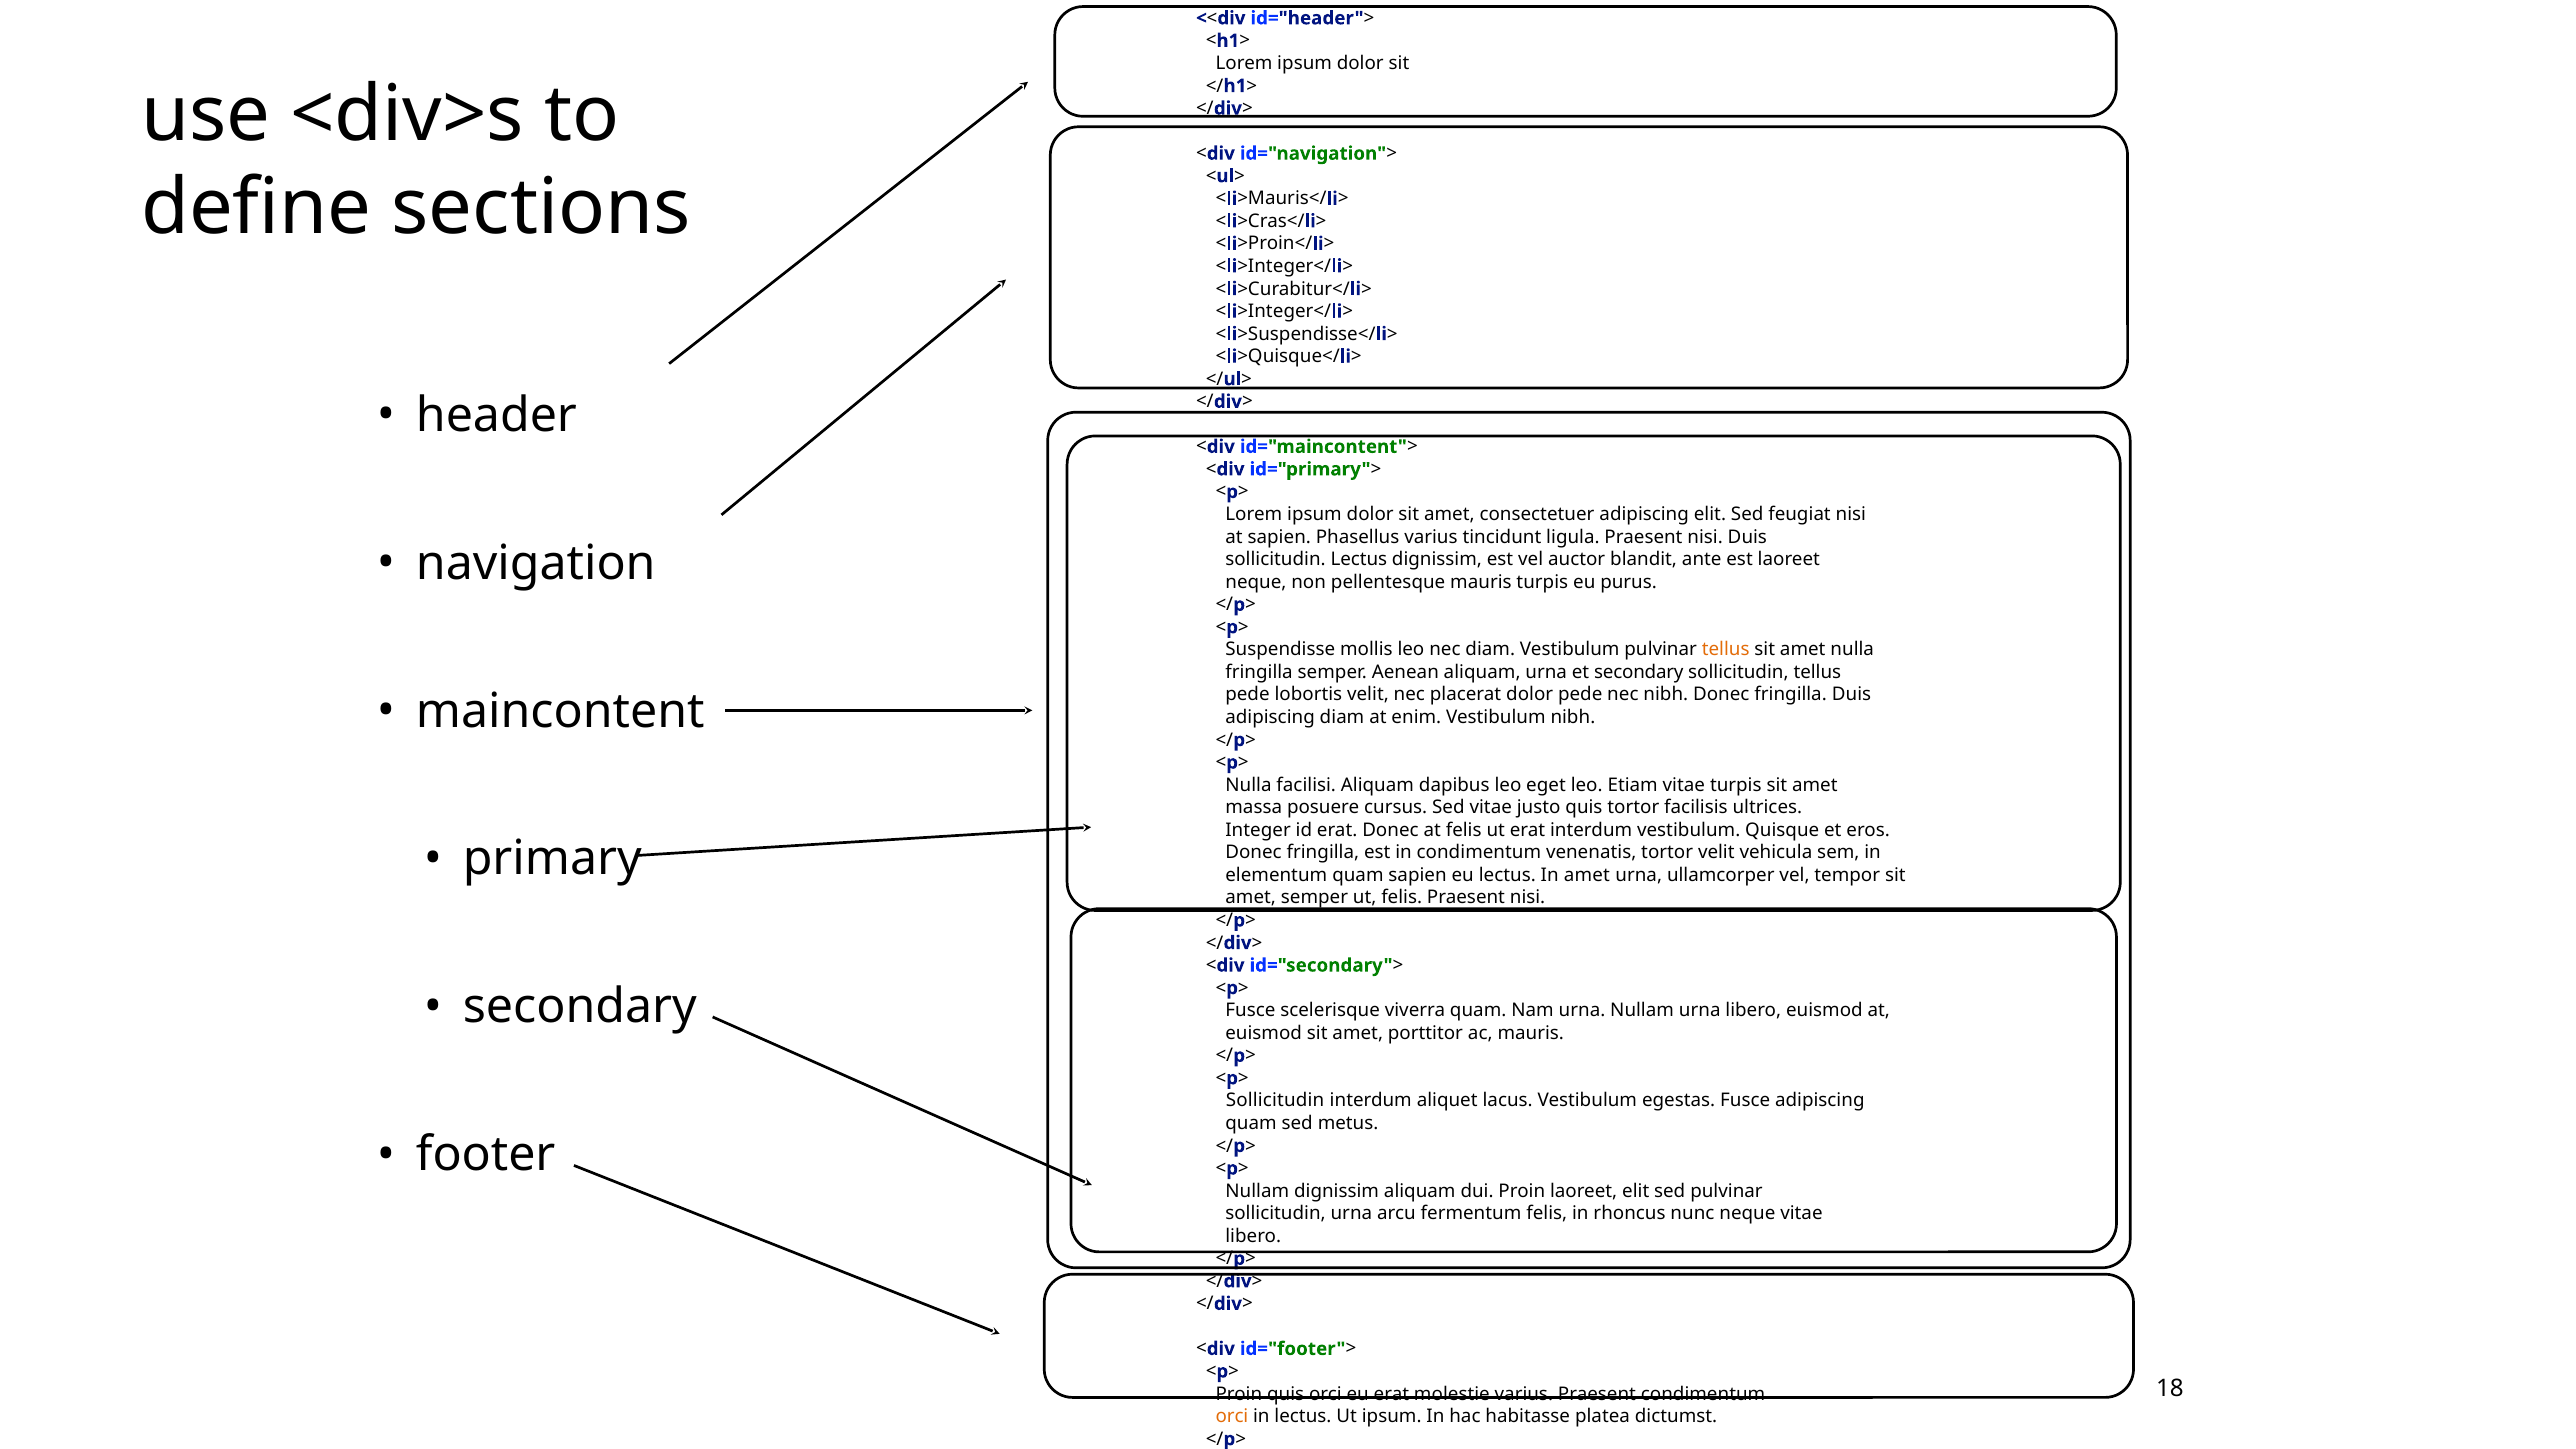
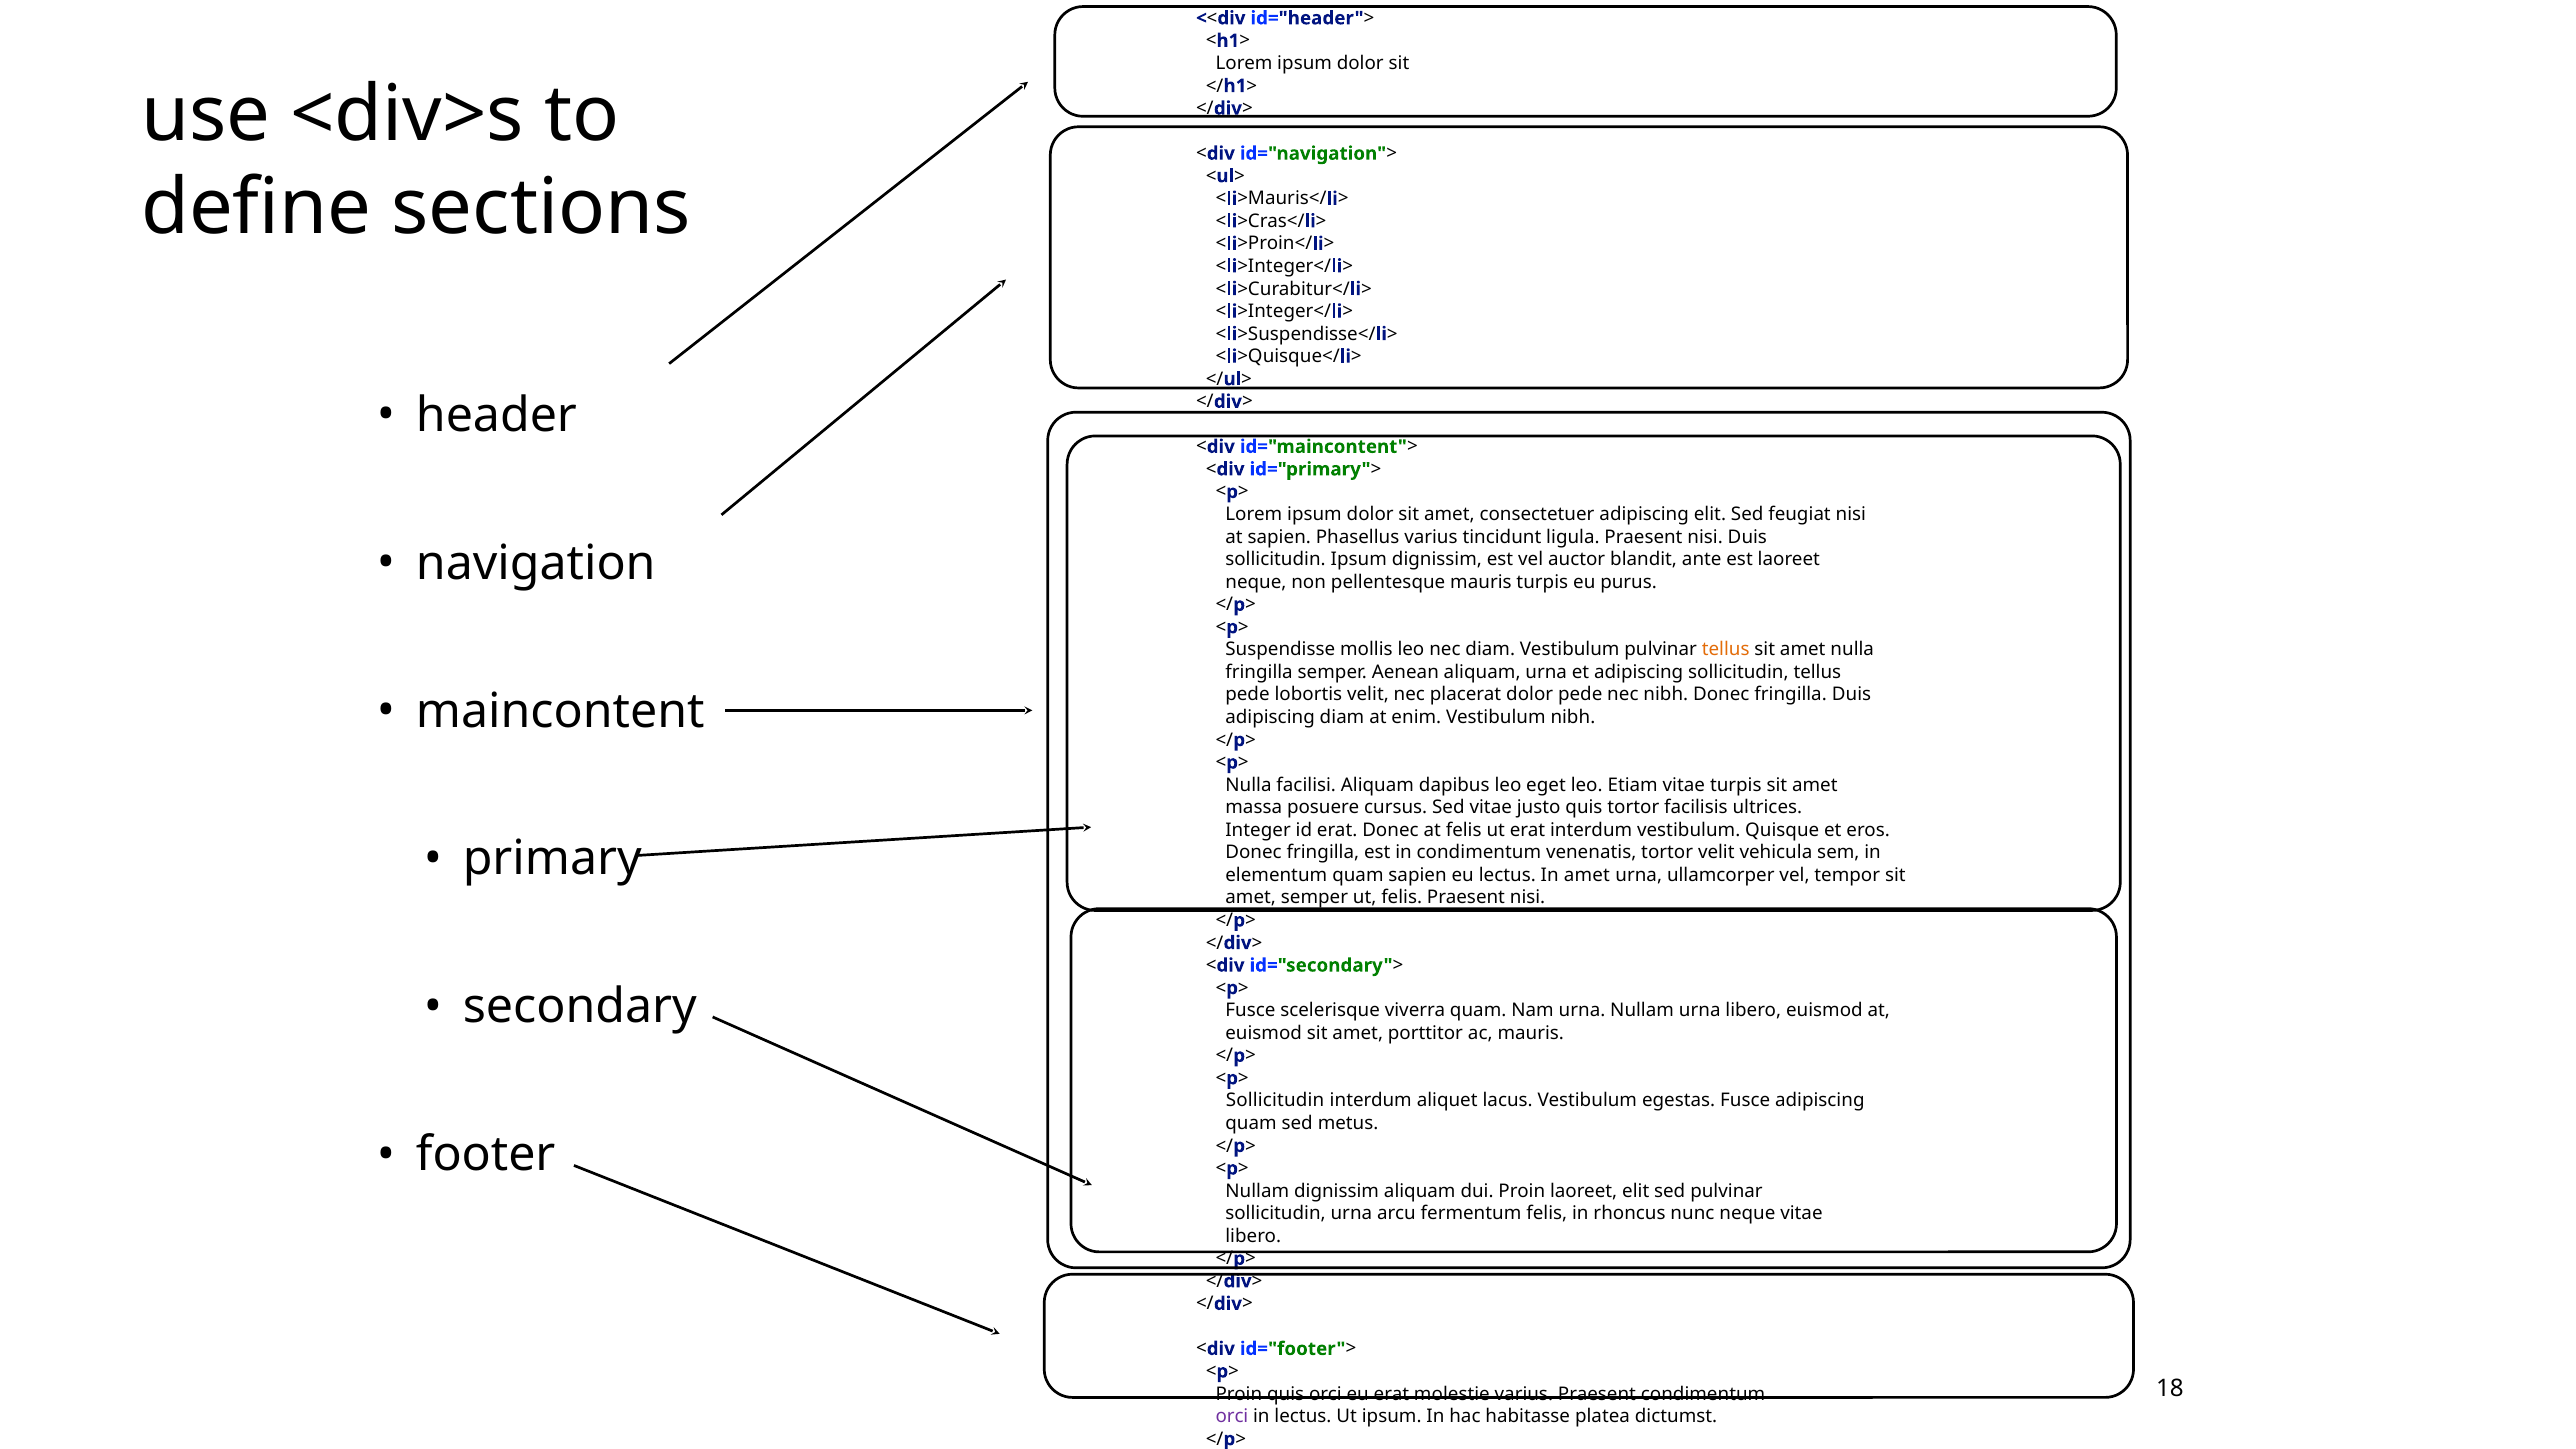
sollicitudin Lectus: Lectus -> Ipsum
et secondary: secondary -> adipiscing
orci at (1232, 1416) colour: orange -> purple
